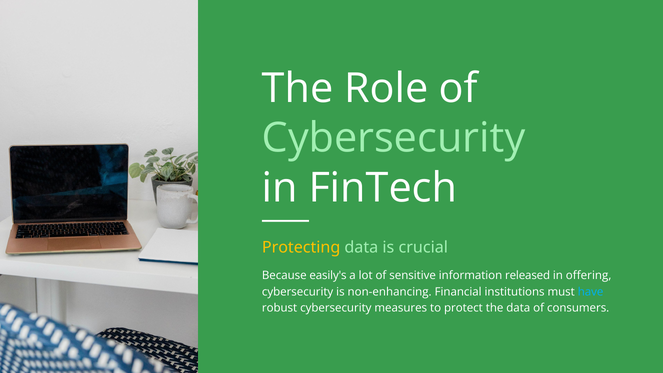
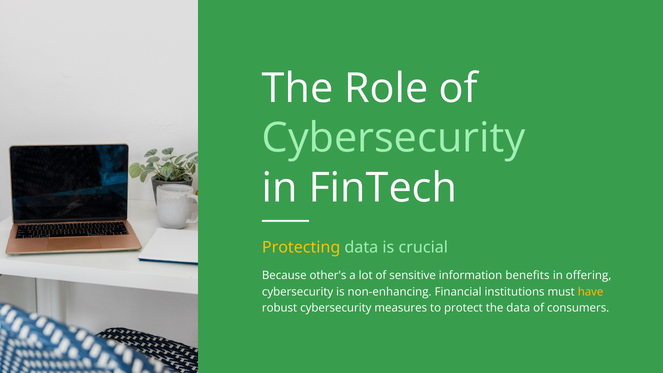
easily's: easily's -> other's
released: released -> benefits
have colour: light blue -> yellow
